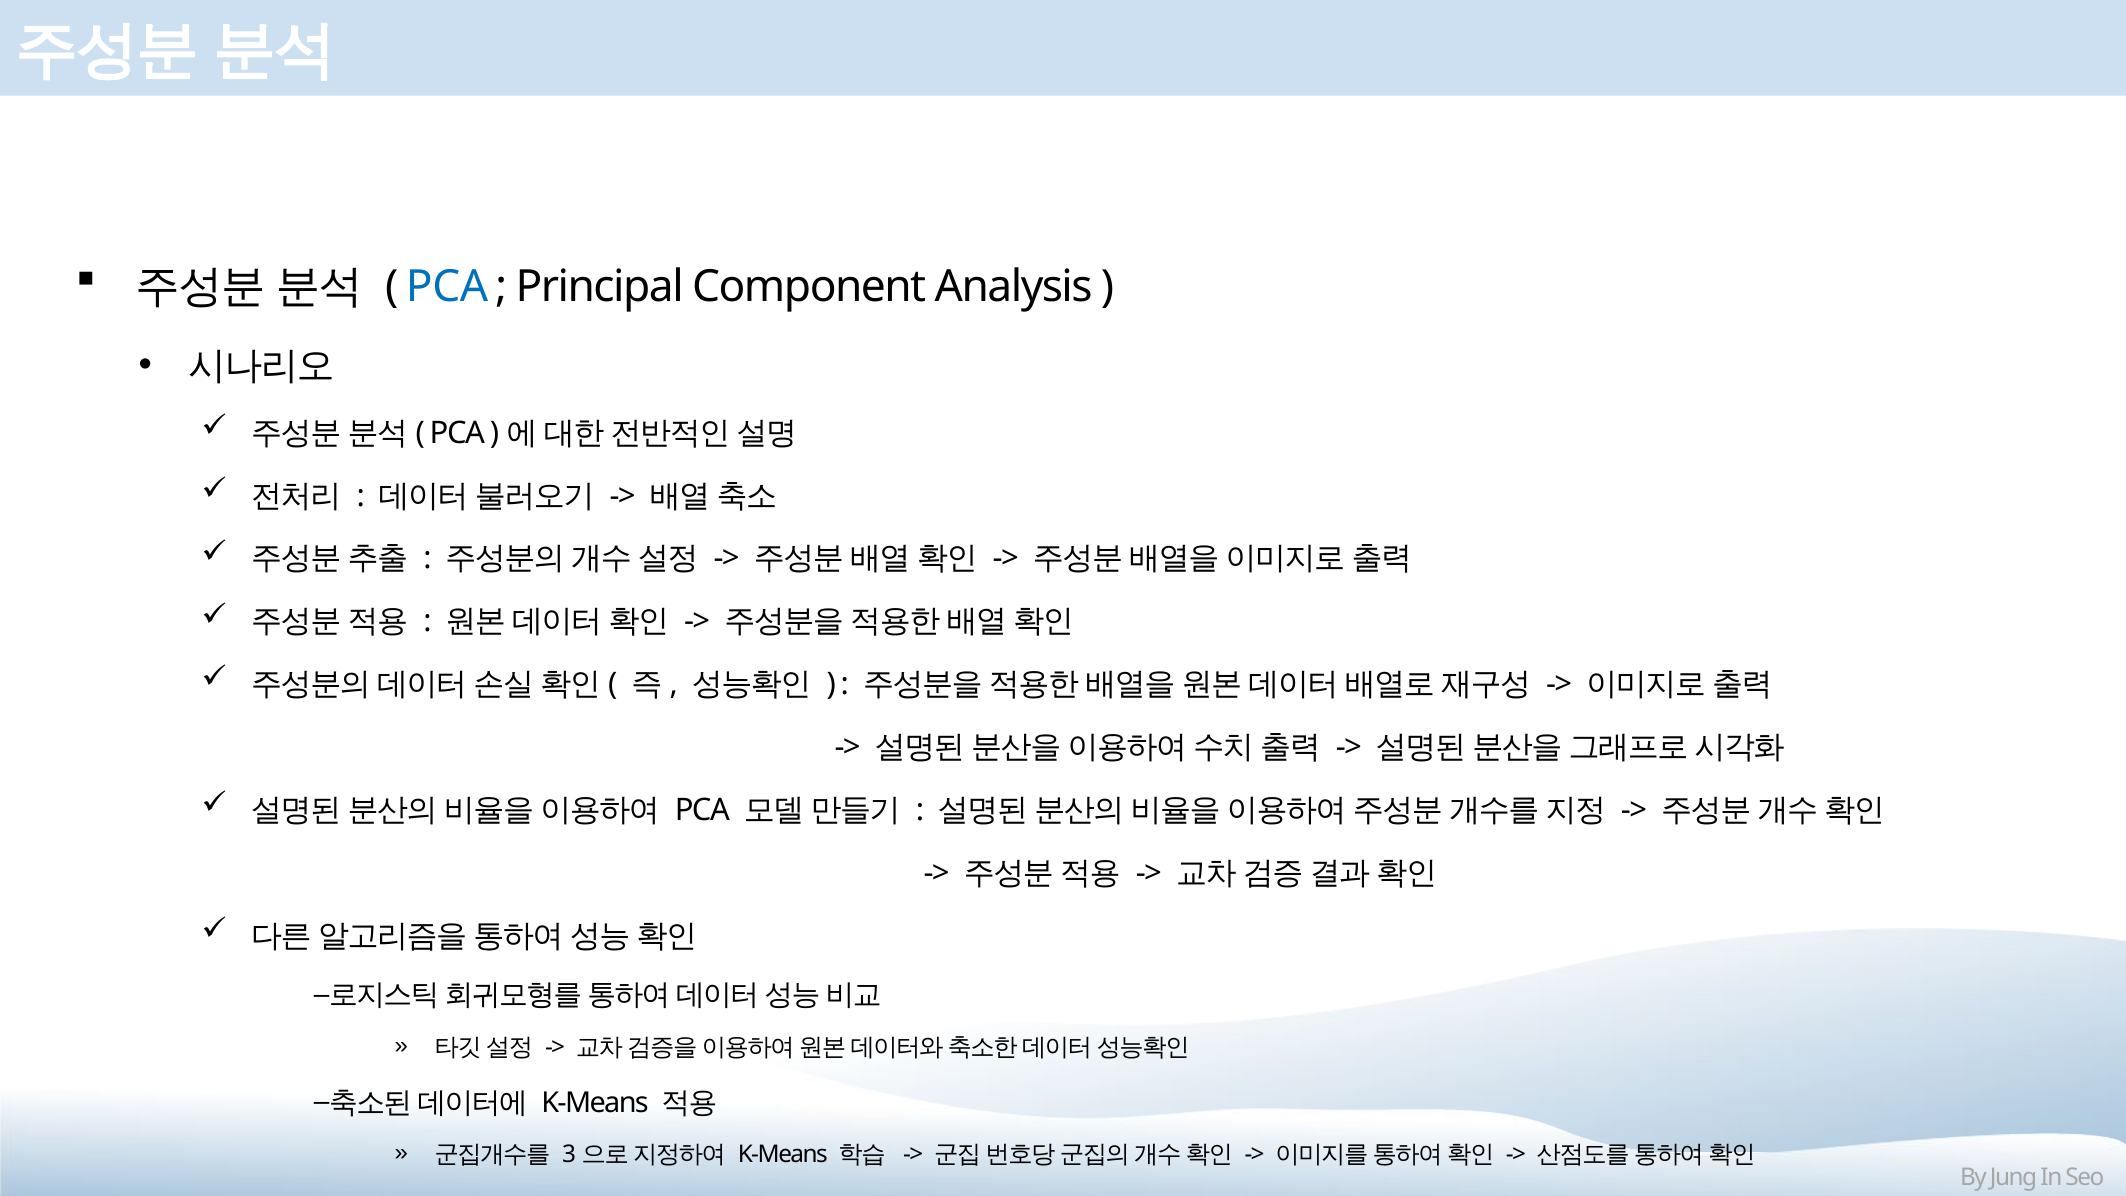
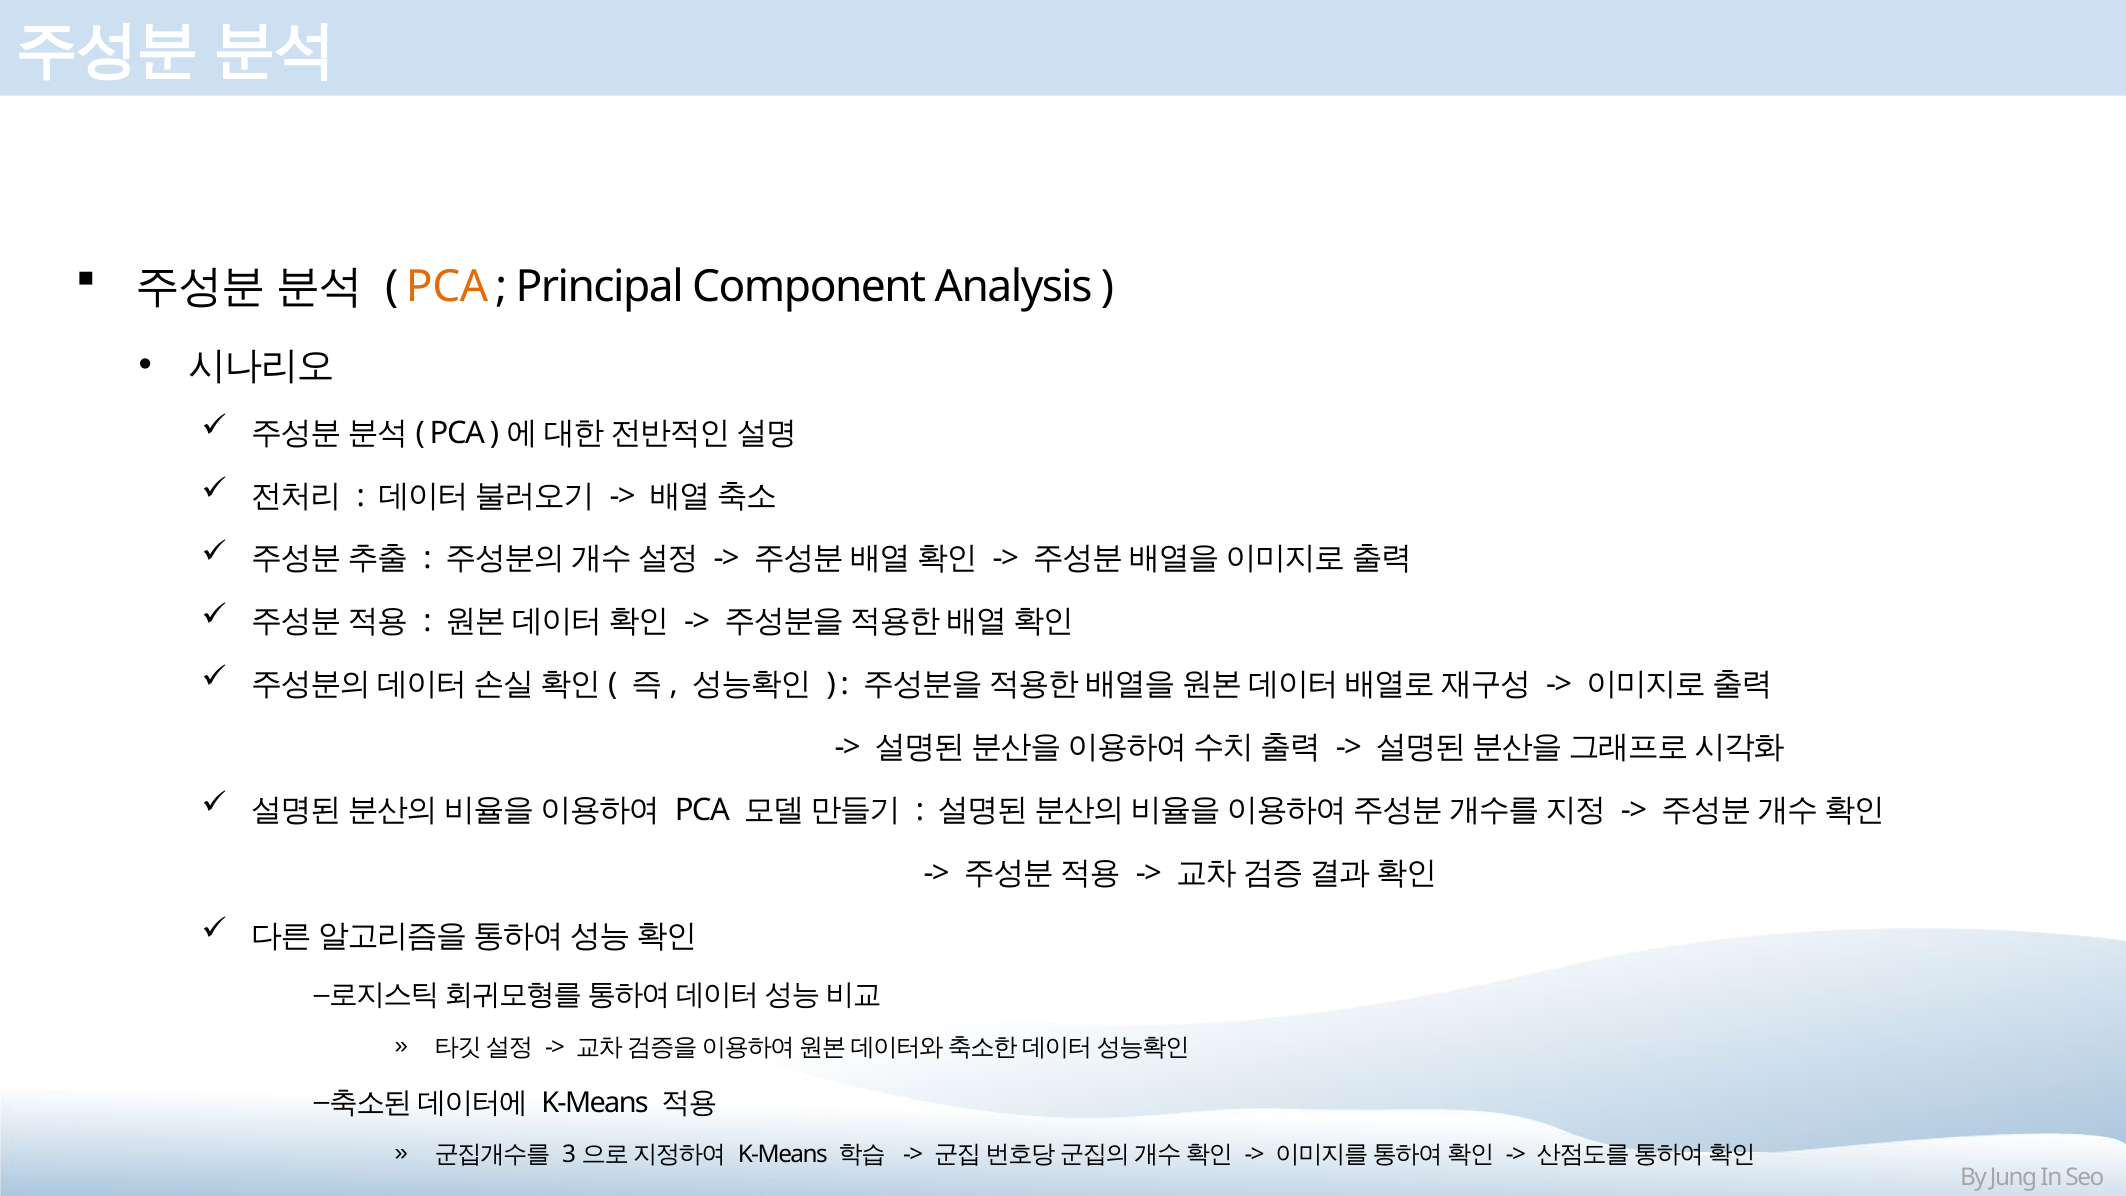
PCA at (447, 287) colour: blue -> orange
